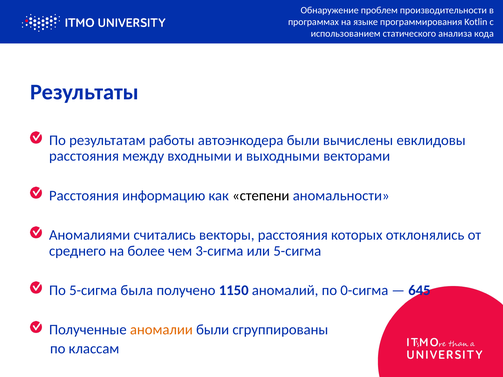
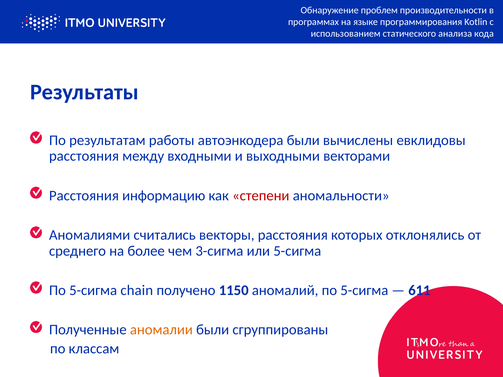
степени colour: black -> red
была: была -> chain
аномалий по 0-сигма: 0-сигма -> 5-сигма
645: 645 -> 611
